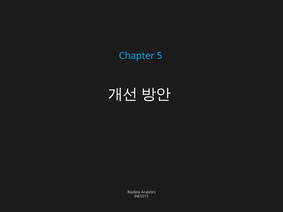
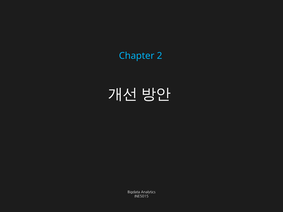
5: 5 -> 2
